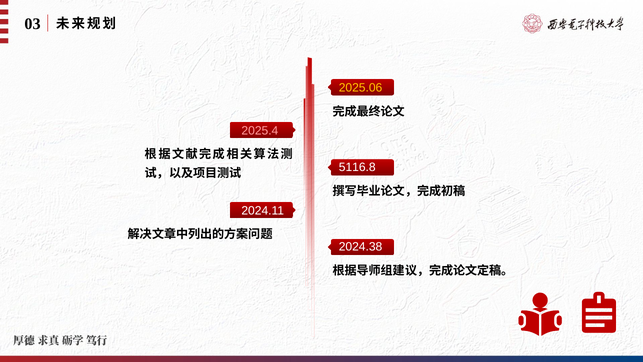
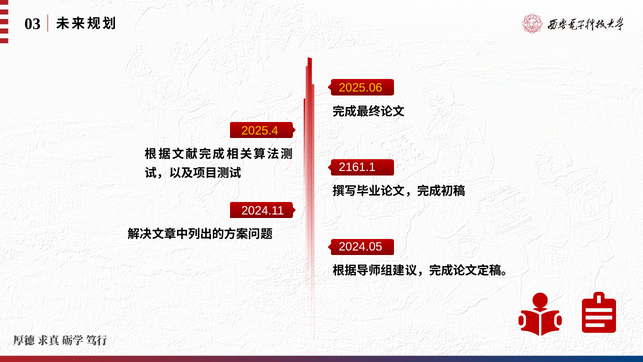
2025.4 colour: pink -> yellow
5116.8: 5116.8 -> 2161.1
2024.38: 2024.38 -> 2024.05
